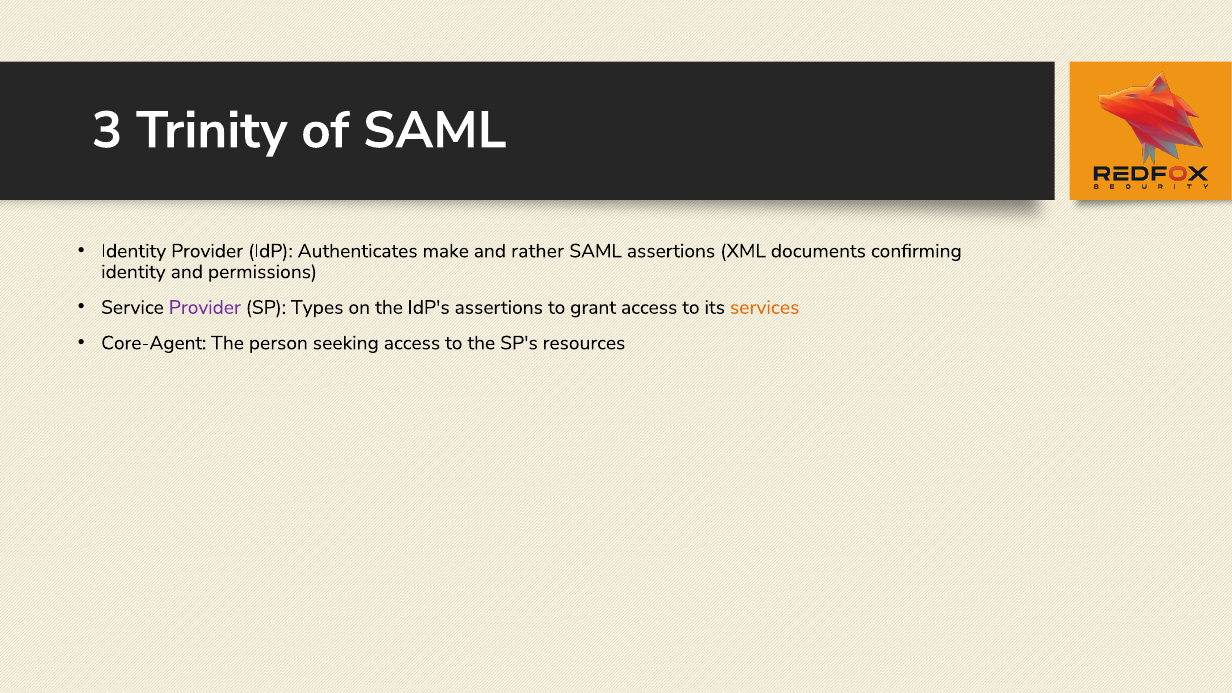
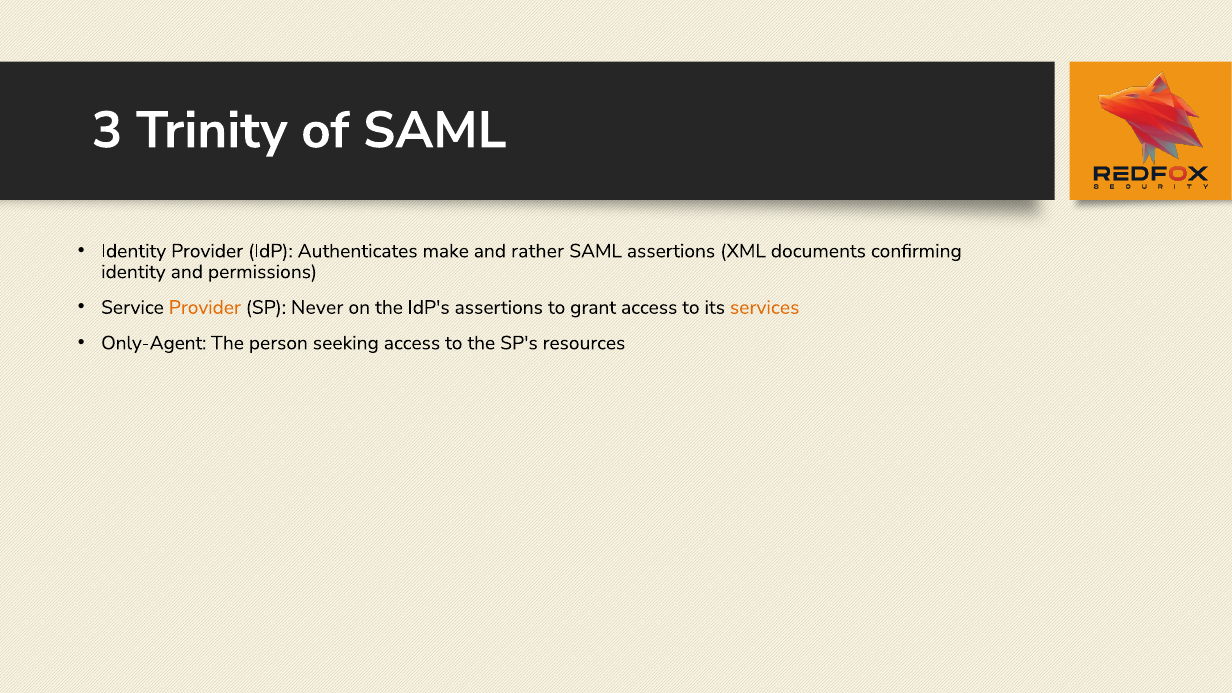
Provider at (205, 307) colour: purple -> orange
Types: Types -> Never
Core-Agent: Core-Agent -> Only-Agent
